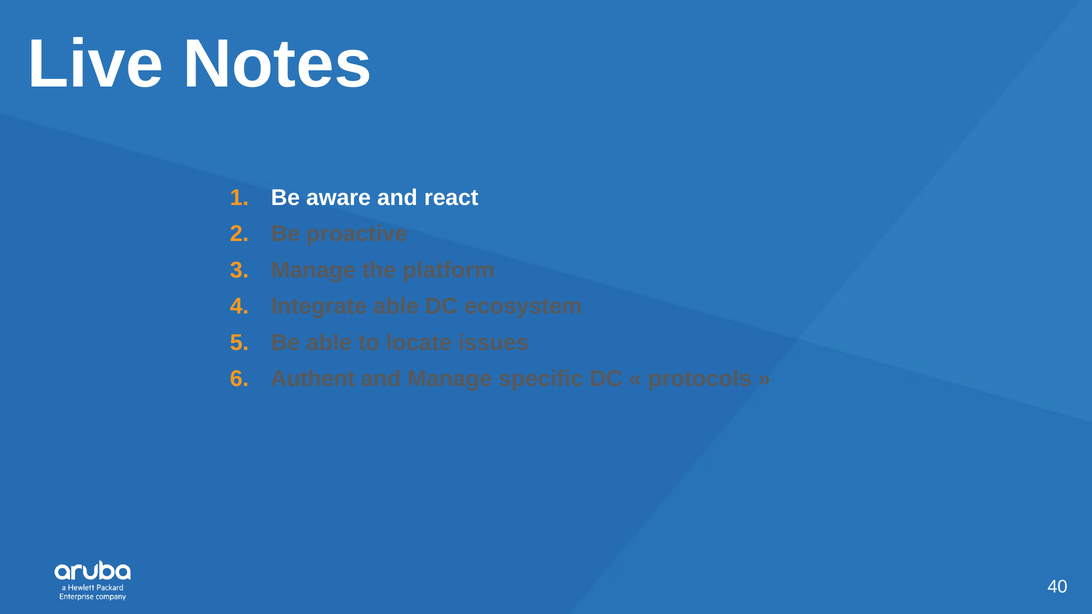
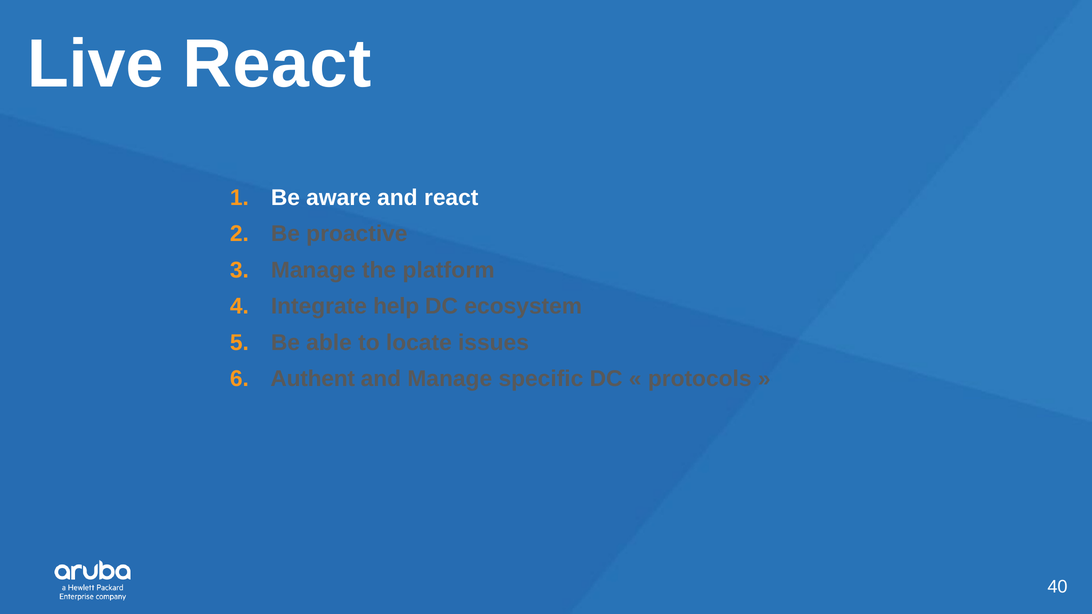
Live Notes: Notes -> React
Integrate able: able -> help
